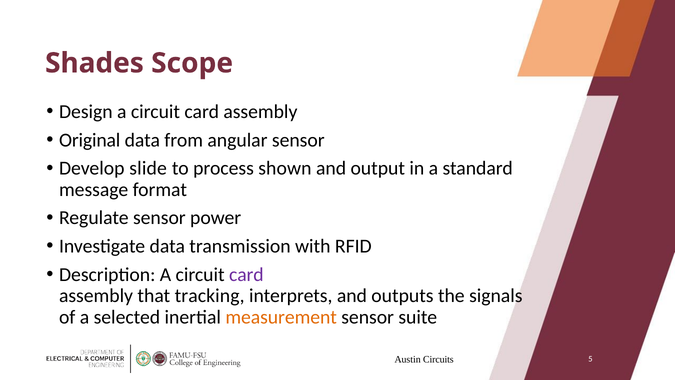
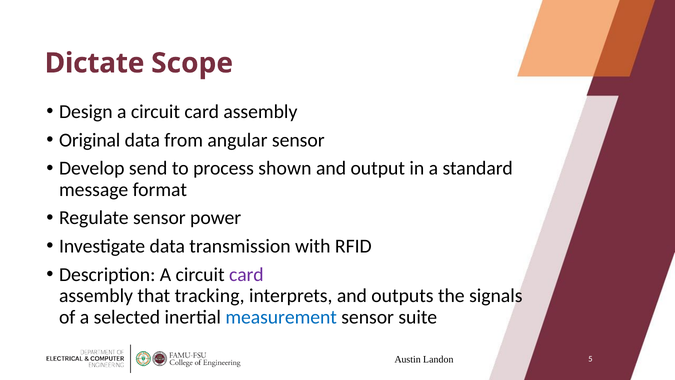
Shades: Shades -> Dictate
slide: slide -> send
measurement colour: orange -> blue
Circuits: Circuits -> Landon
